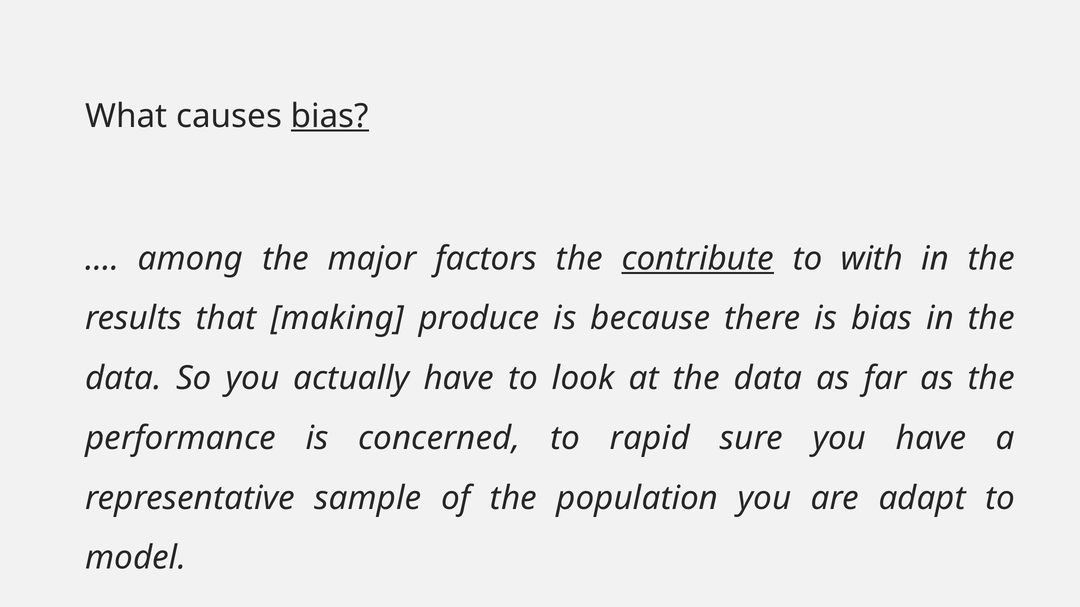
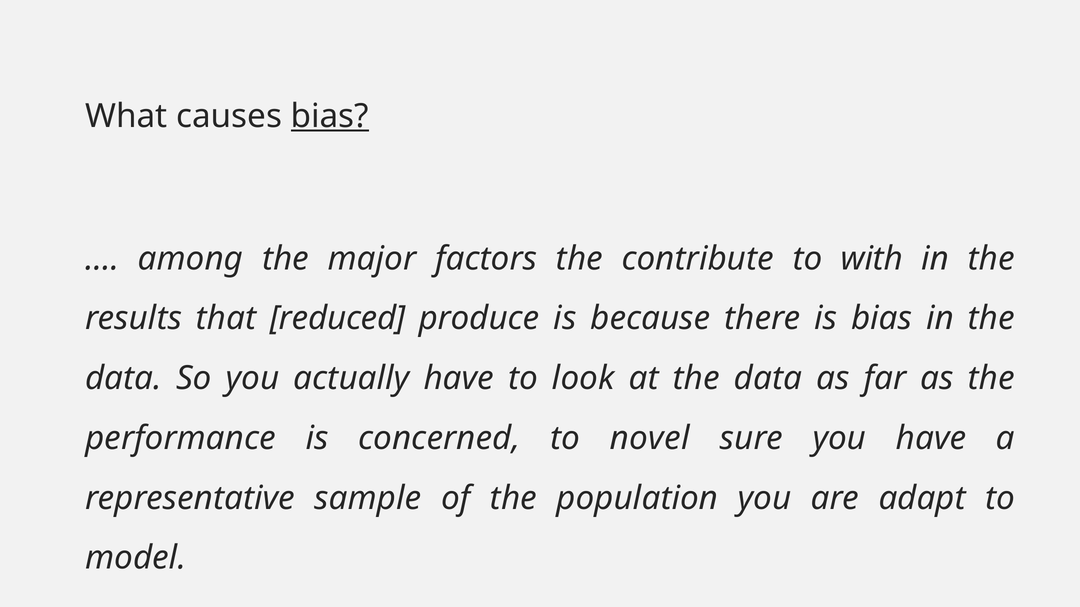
contribute underline: present -> none
making: making -> reduced
rapid: rapid -> novel
